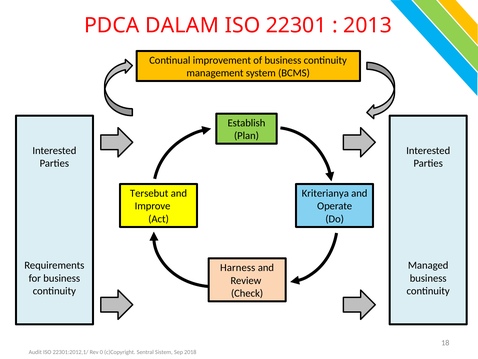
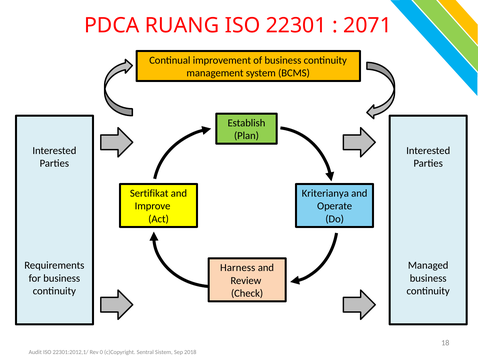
DALAM: DALAM -> RUANG
2013: 2013 -> 2071
Tersebut: Tersebut -> Sertifikat
